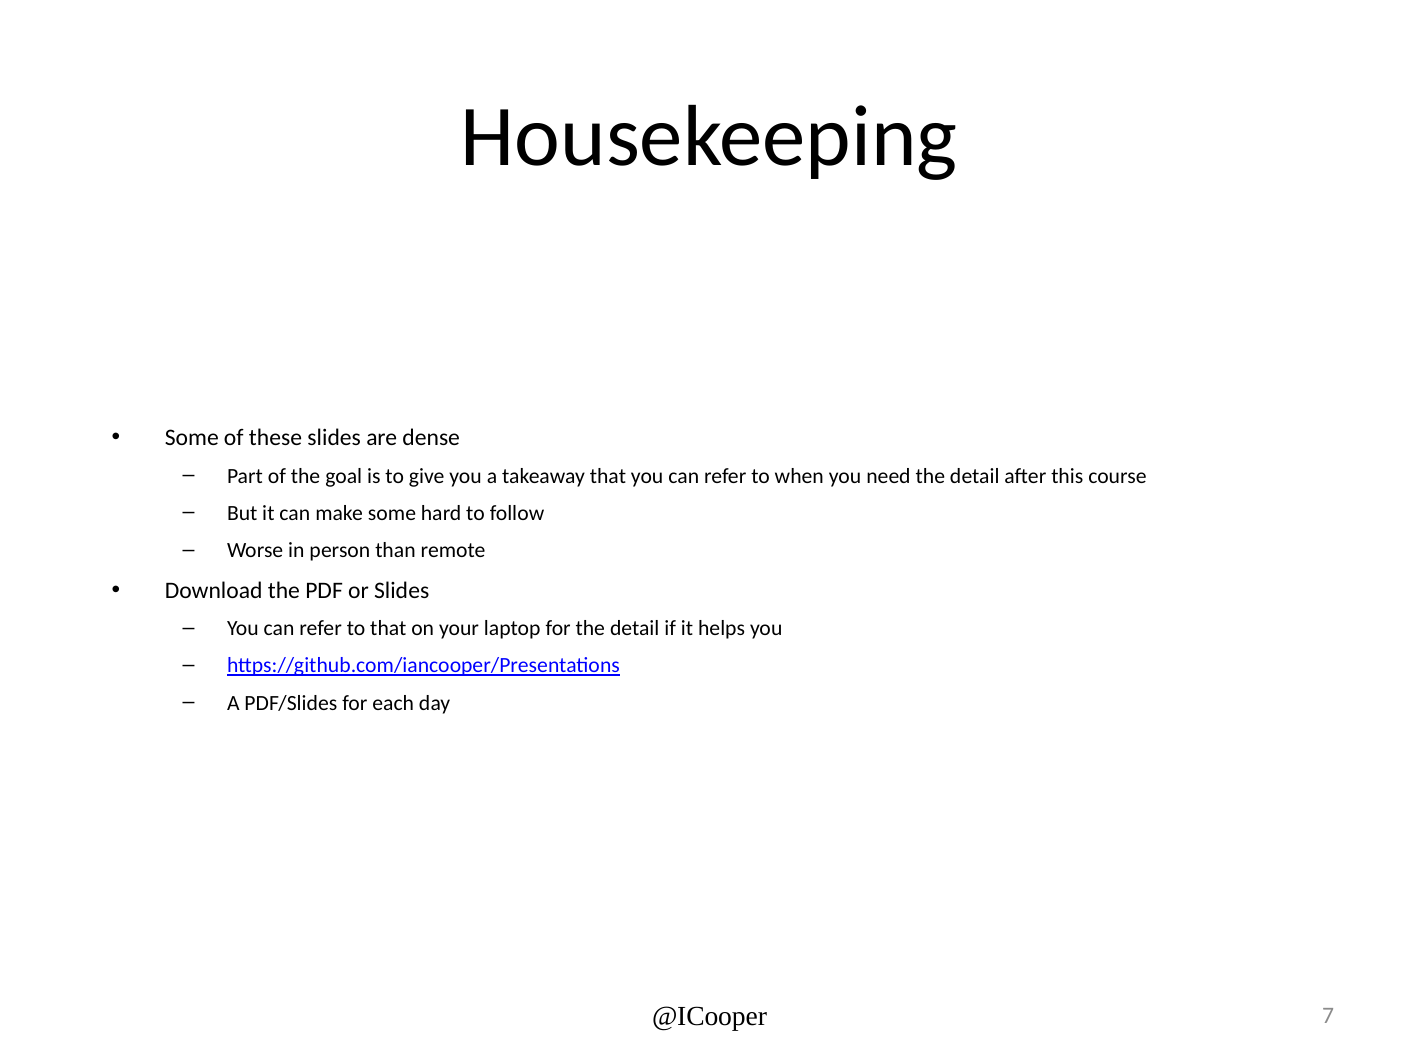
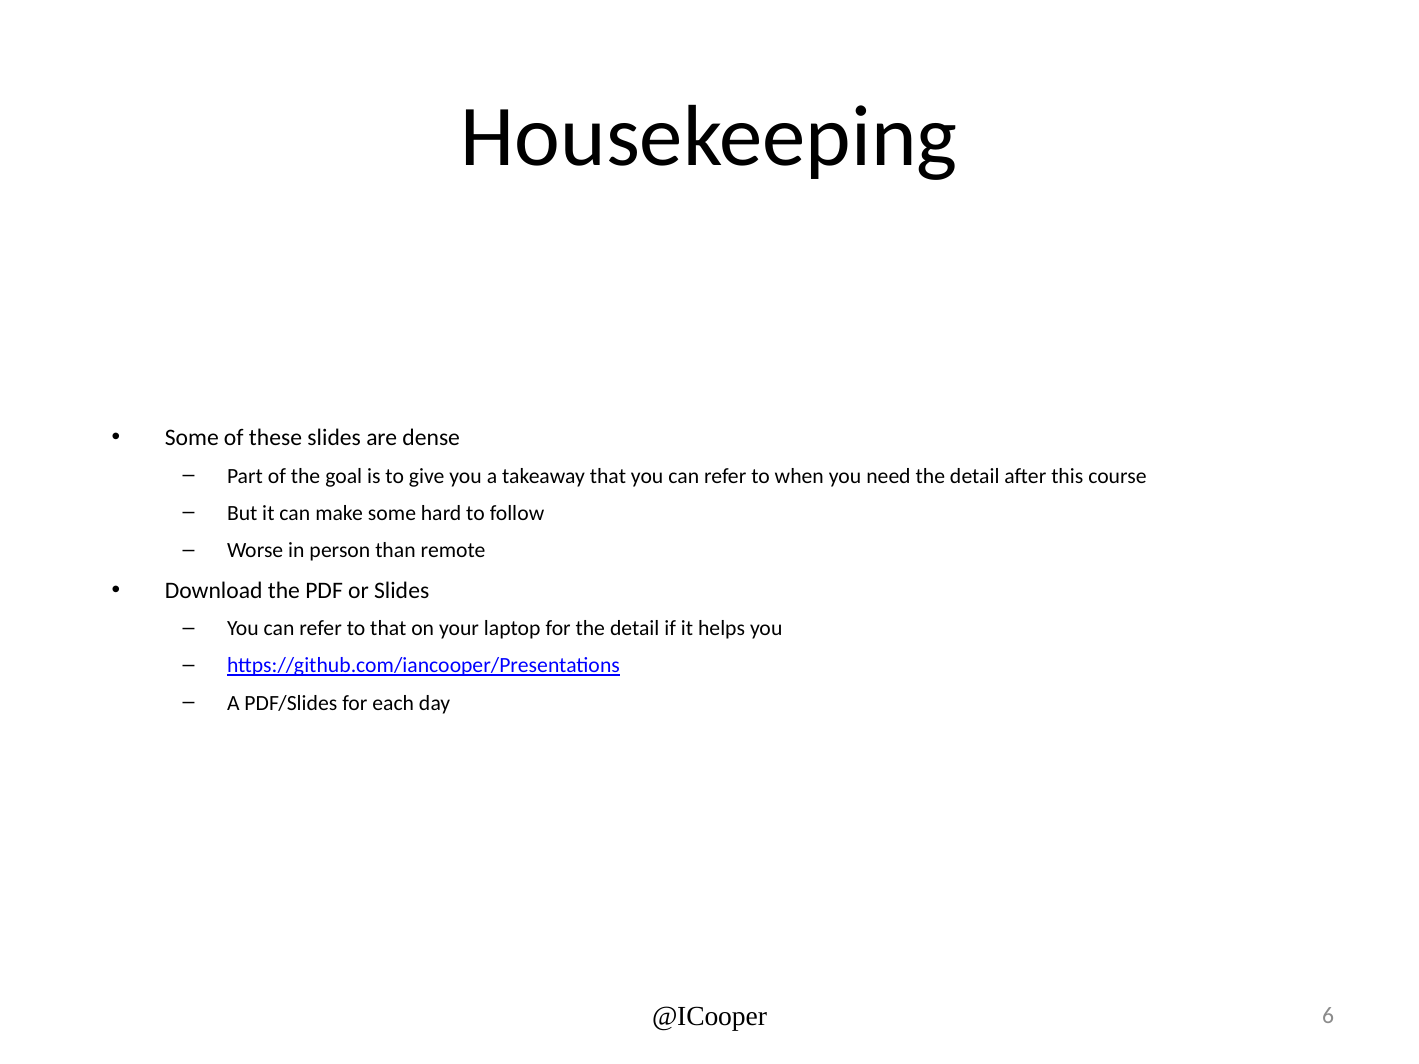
7: 7 -> 6
